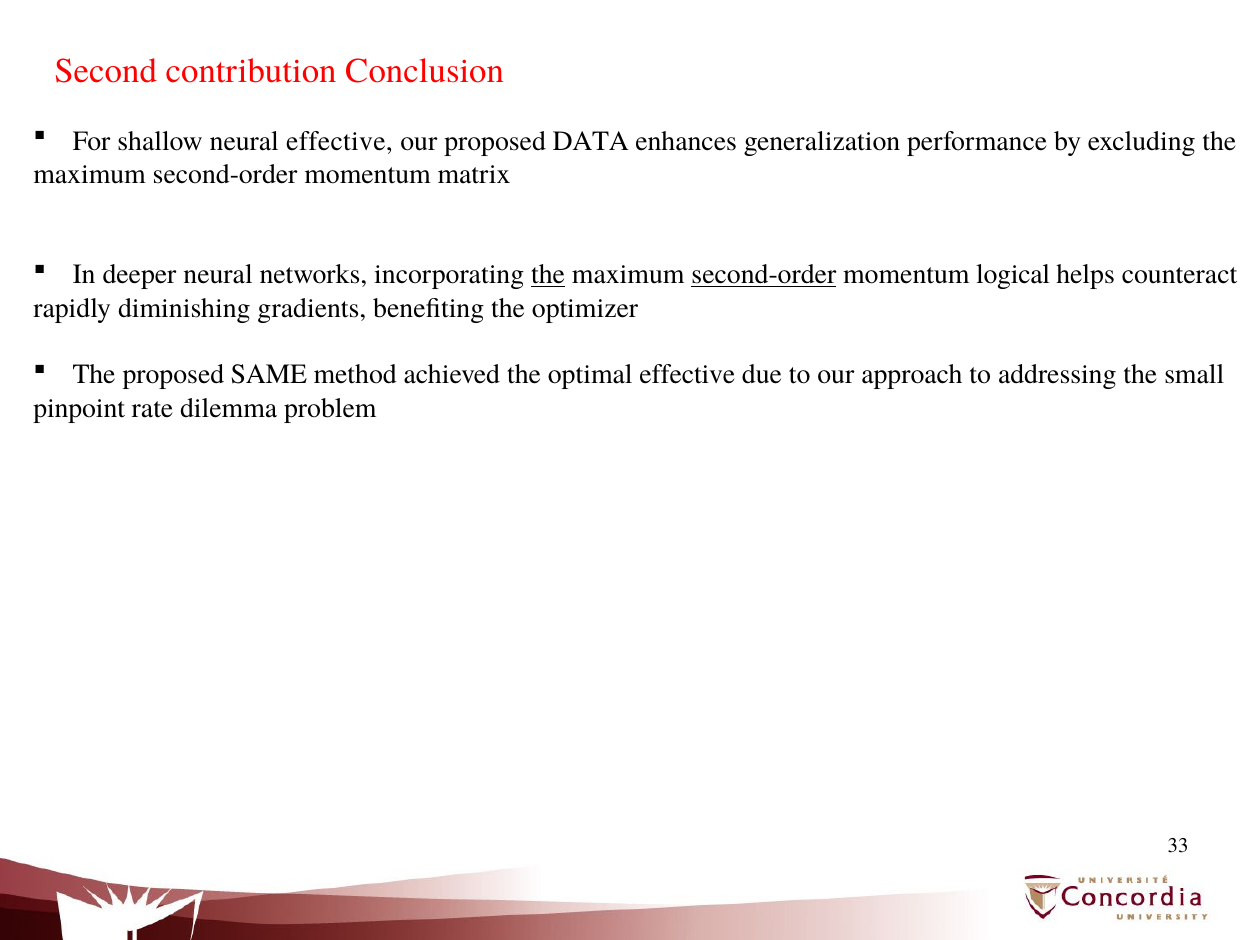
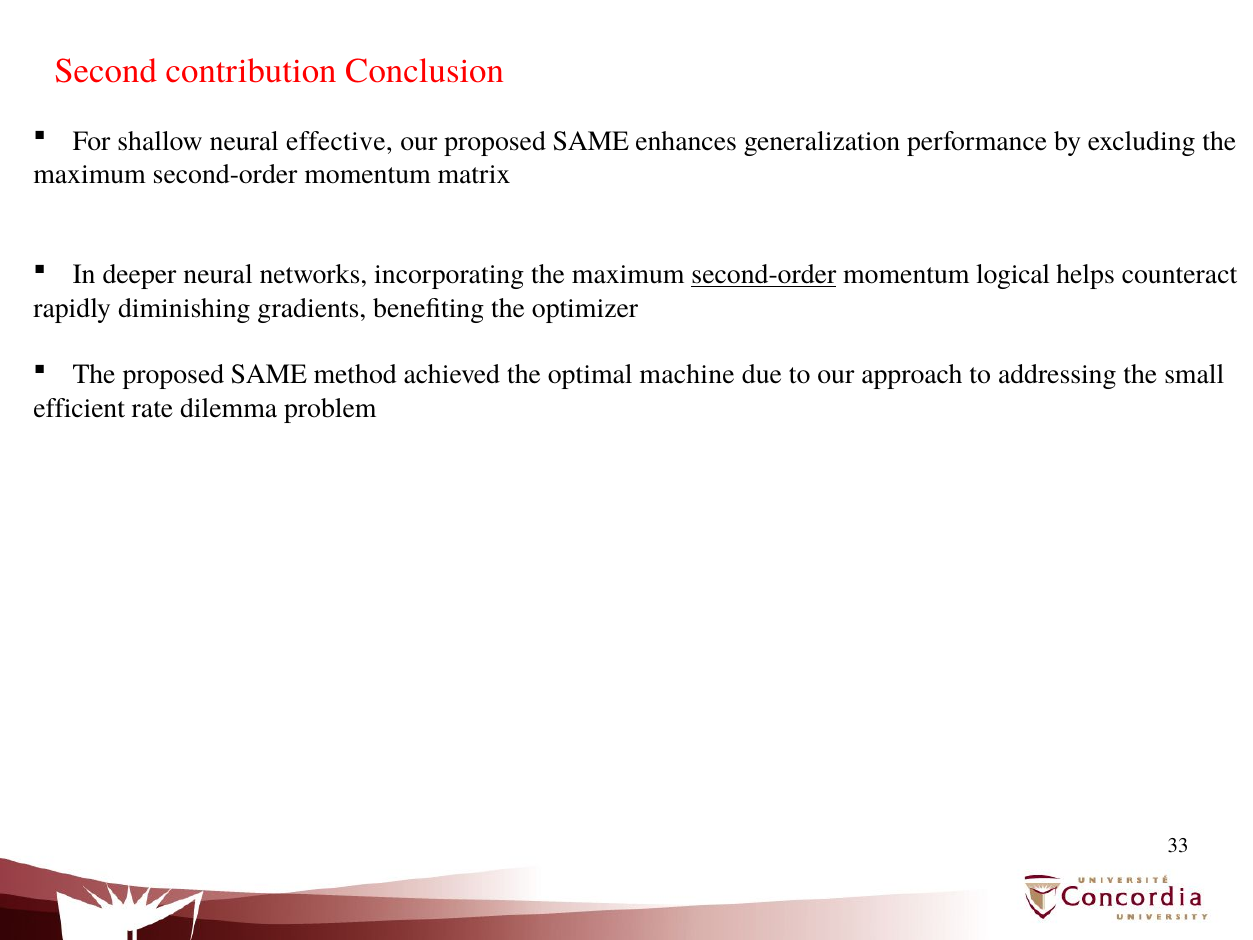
our proposed DATA: DATA -> SAME
the at (548, 275) underline: present -> none
optimal effective: effective -> machine
pinpoint: pinpoint -> efficient
